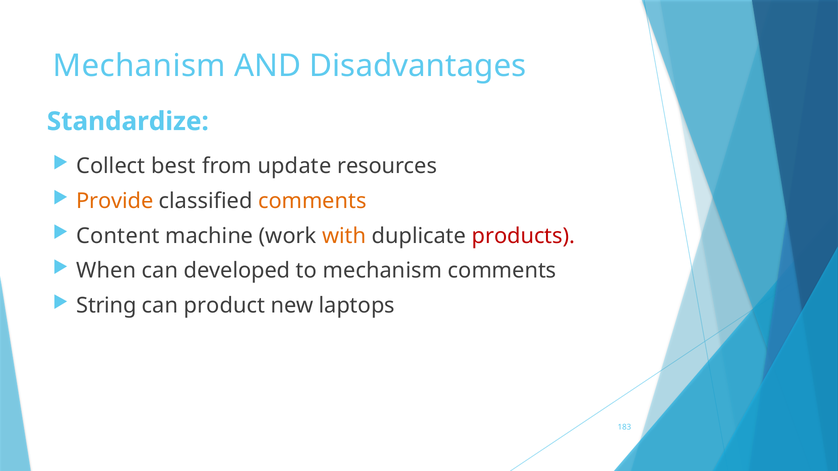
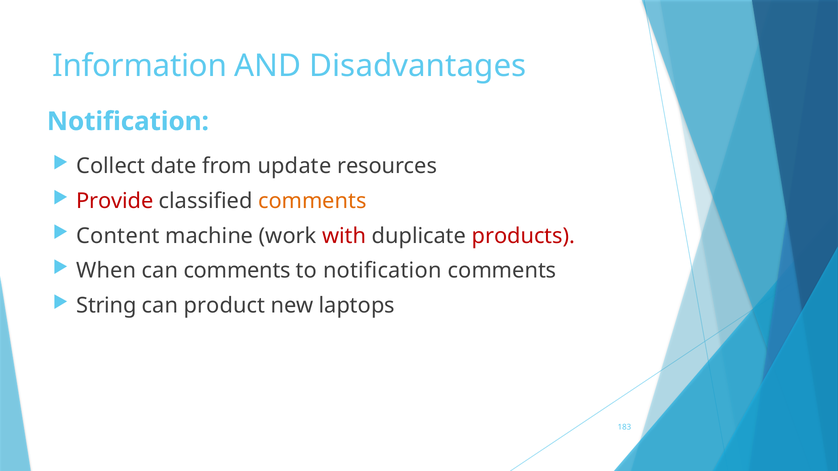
Mechanism at (139, 66): Mechanism -> Information
Standardize at (128, 122): Standardize -> Notification
best: best -> date
Provide colour: orange -> red
with colour: orange -> red
can developed: developed -> comments
to mechanism: mechanism -> notification
